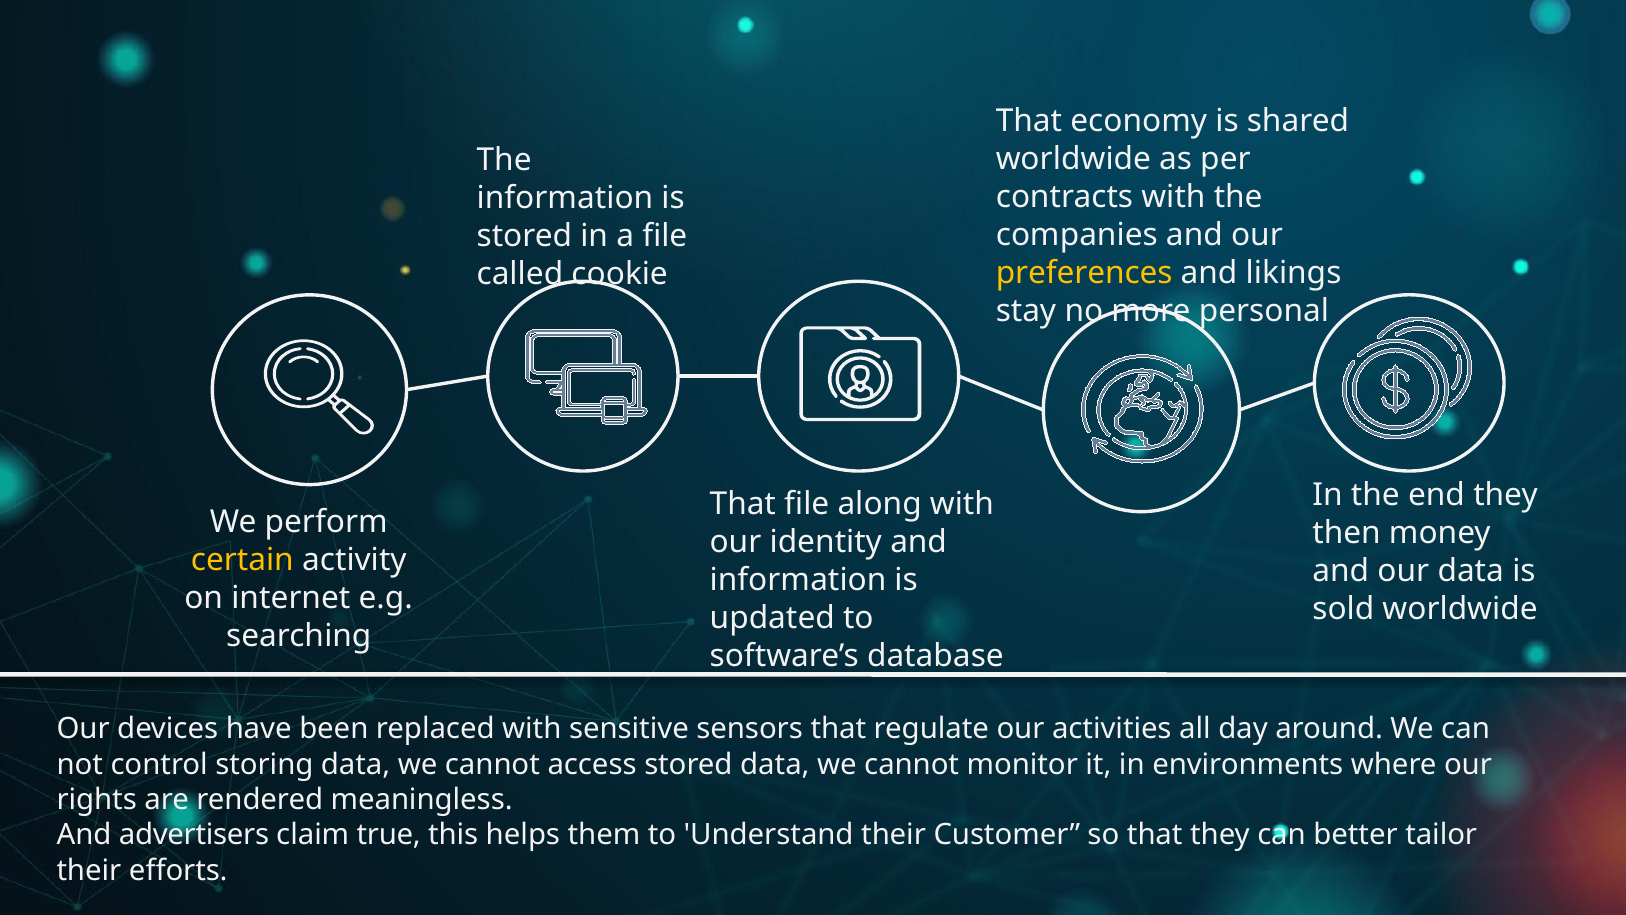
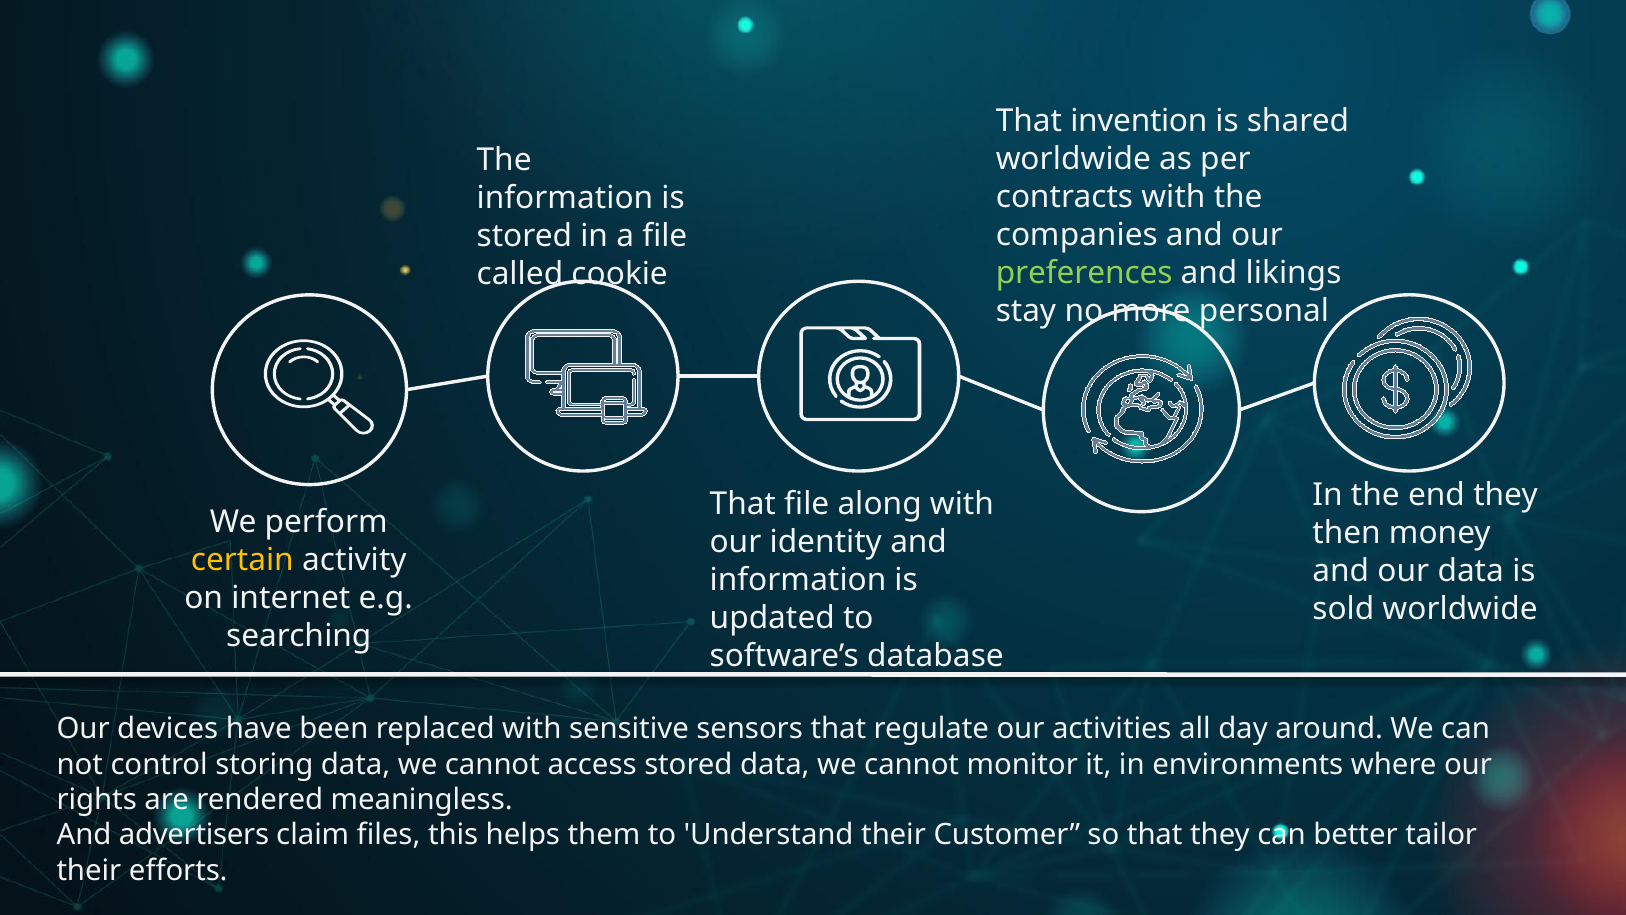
economy: economy -> invention
preferences colour: yellow -> light green
true: true -> files
